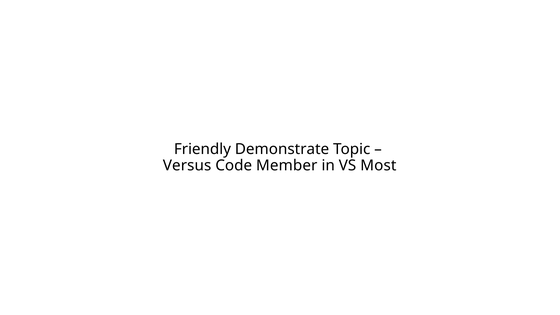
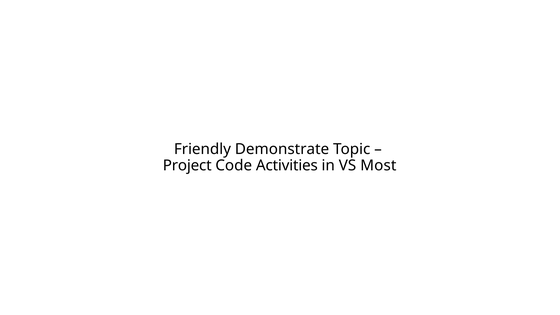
Versus: Versus -> Project
Member: Member -> Activities
